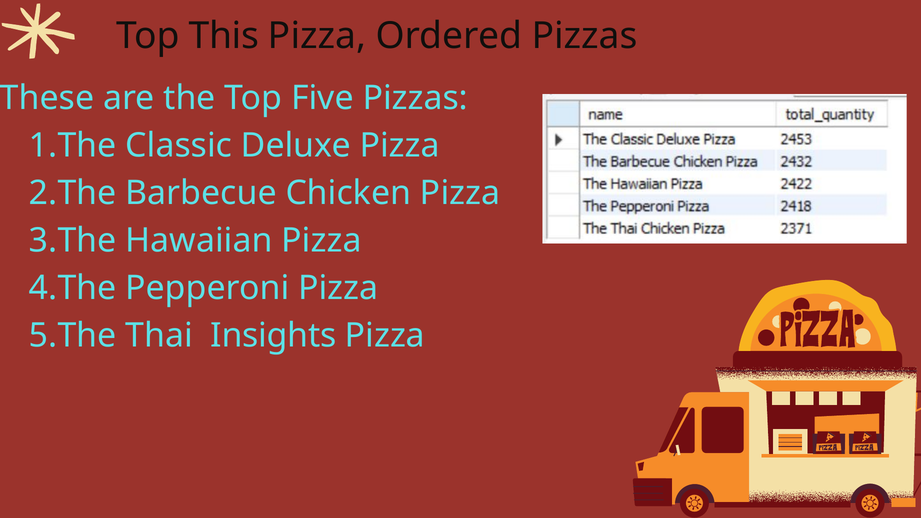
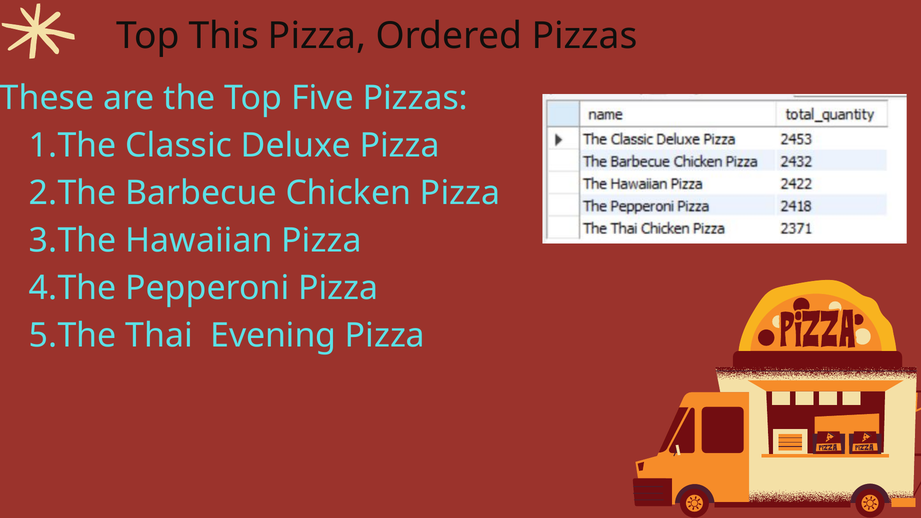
Insights: Insights -> Evening
